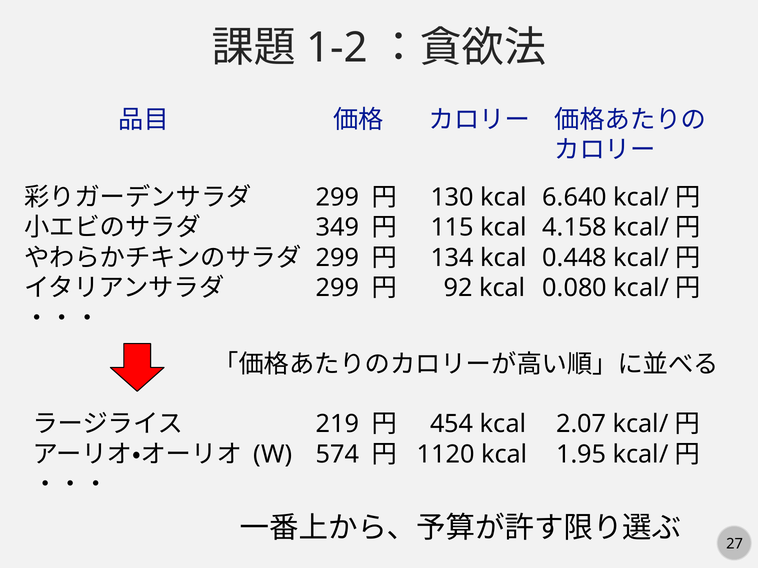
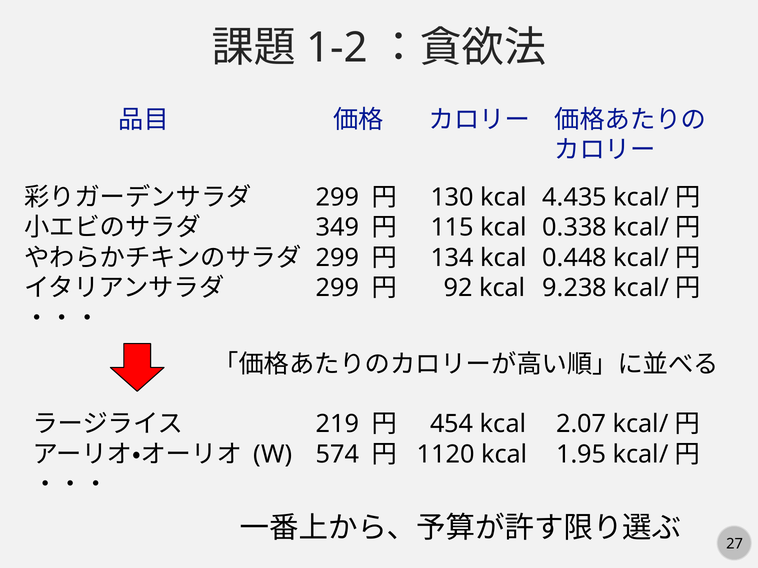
6.640: 6.640 -> 4.435
4.158: 4.158 -> 0.338
0.080: 0.080 -> 9.238
